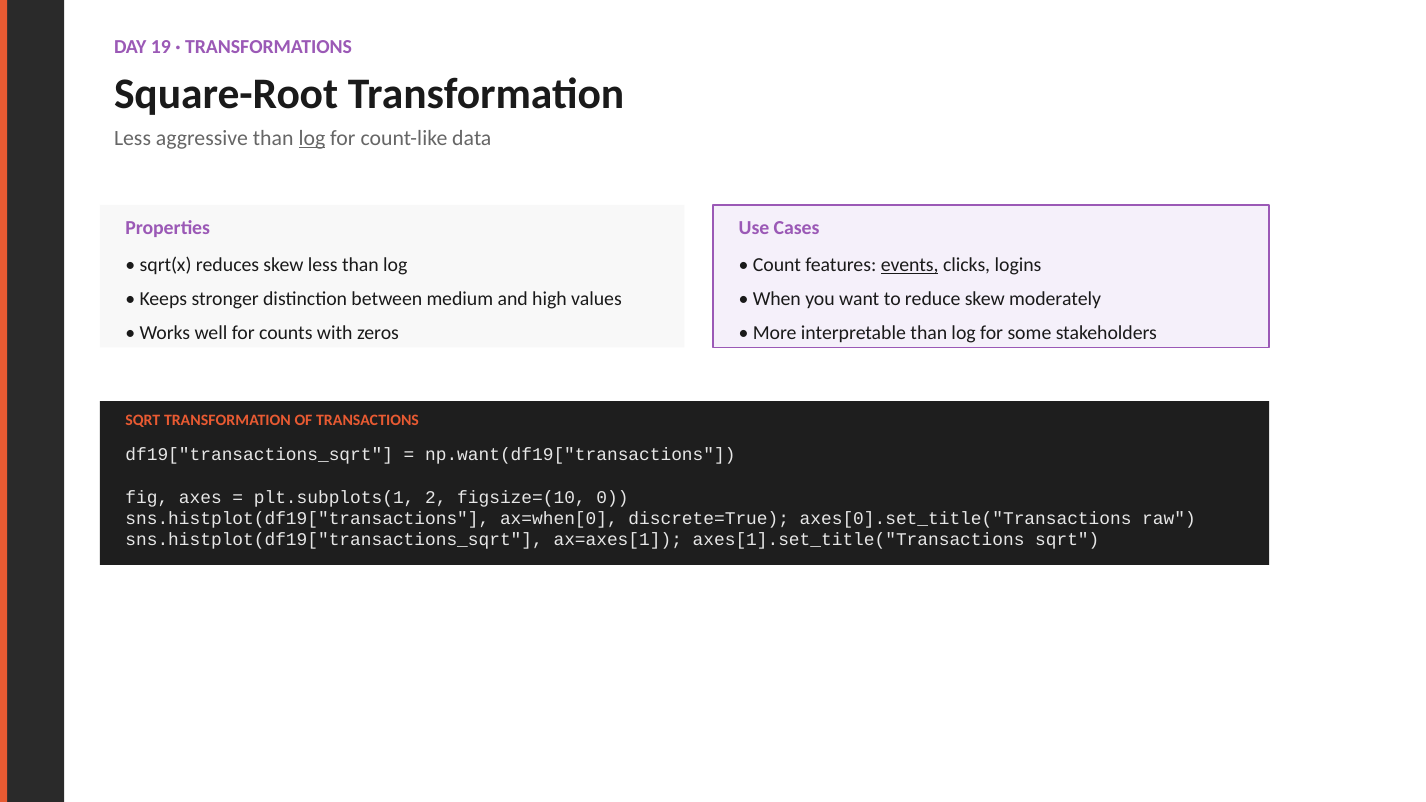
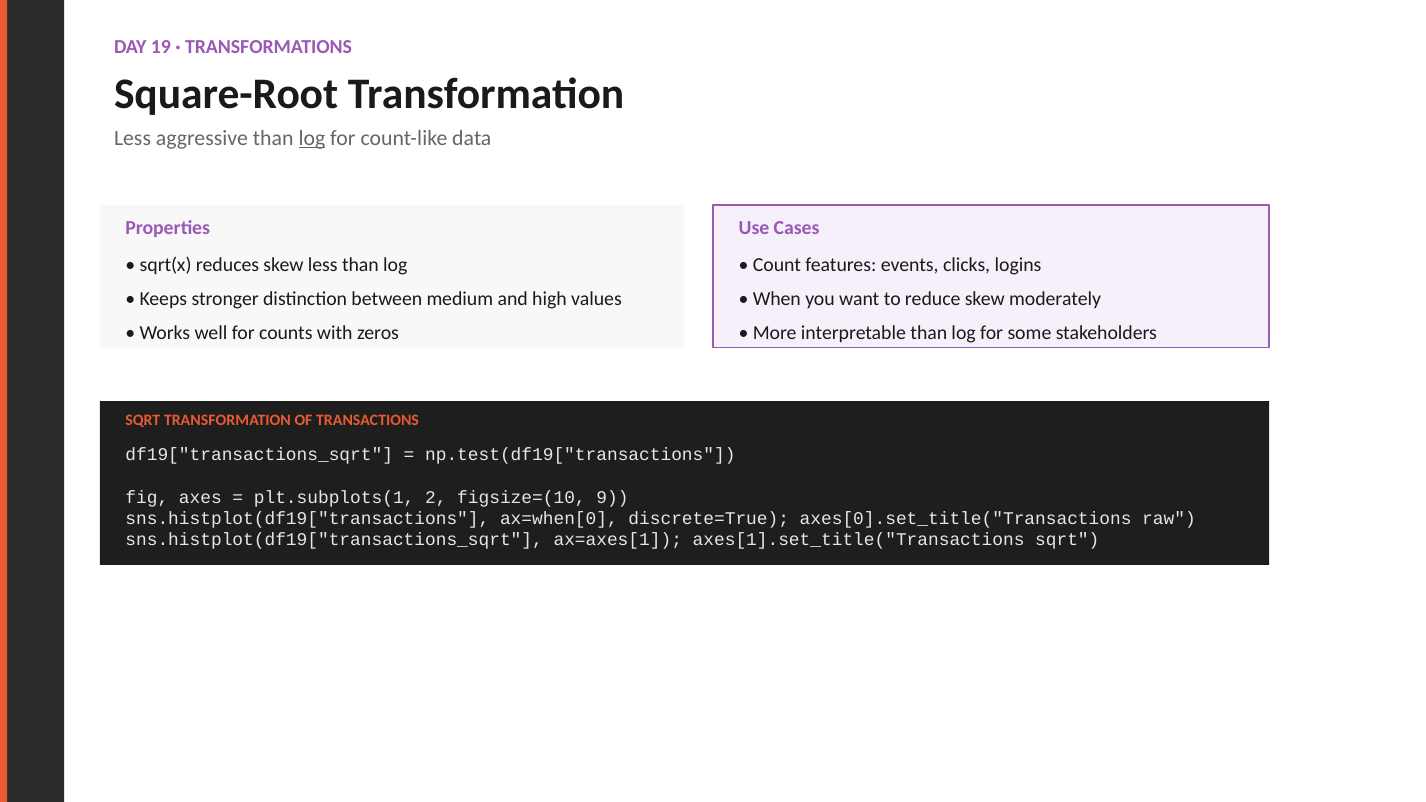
events underline: present -> none
np.want(df19["transactions: np.want(df19["transactions -> np.test(df19["transactions
0: 0 -> 9
